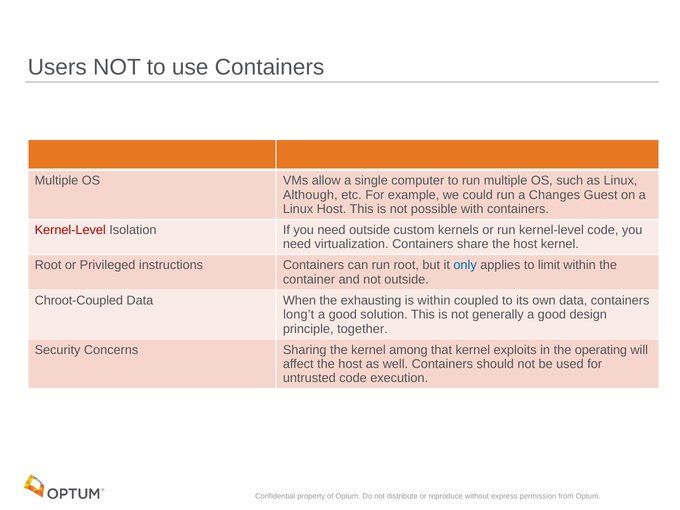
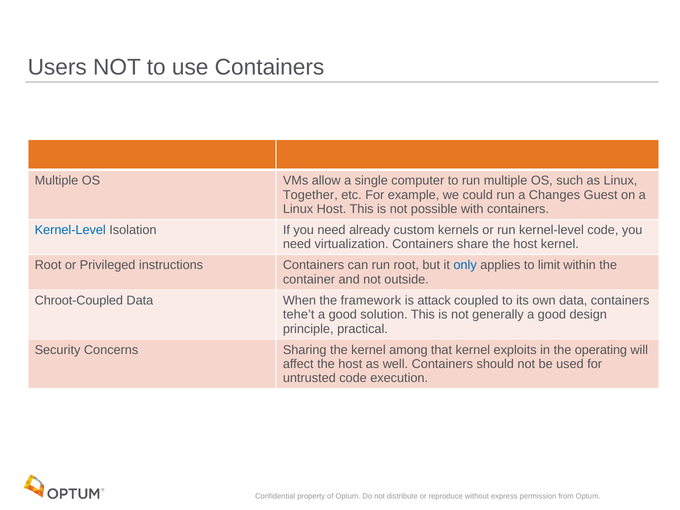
Although: Although -> Together
Kernel-Level at (70, 230) colour: red -> blue
need outside: outside -> already
exhausting: exhausting -> framework
is within: within -> attack
long’t: long’t -> tehe’t
together: together -> practical
